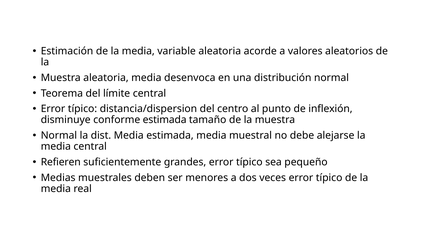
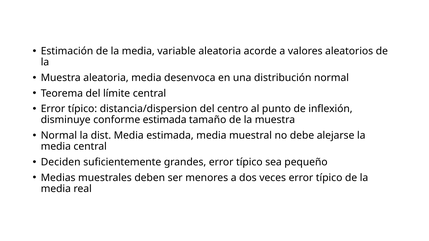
Refieren: Refieren -> Deciden
